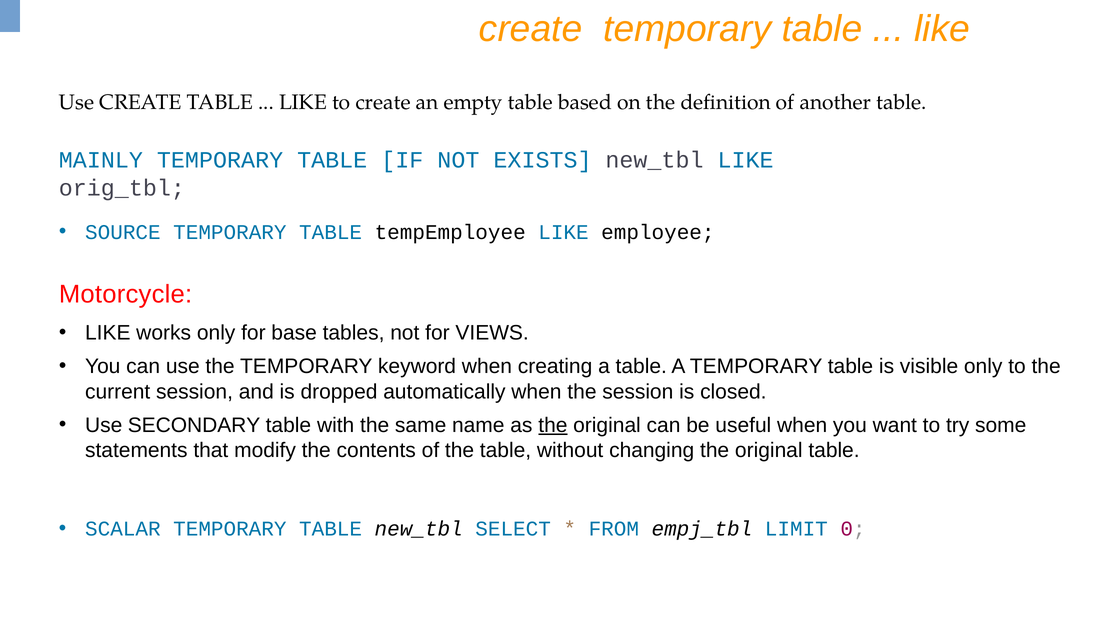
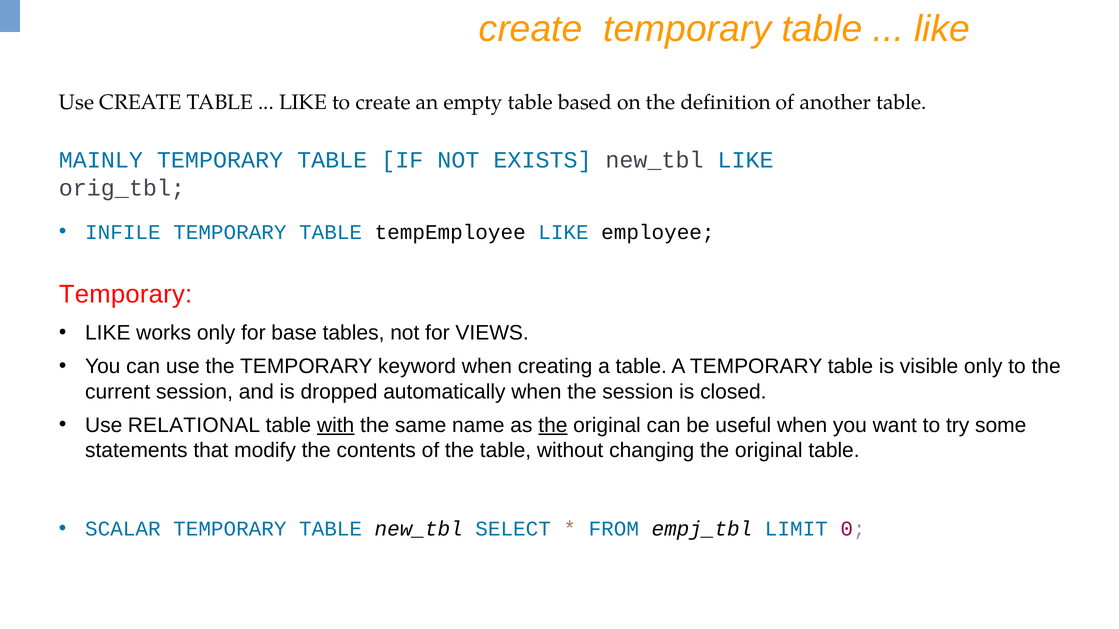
SOURCE: SOURCE -> INFILE
Motorcycle at (126, 294): Motorcycle -> Temporary
SECONDARY: SECONDARY -> RELATIONAL
with underline: none -> present
